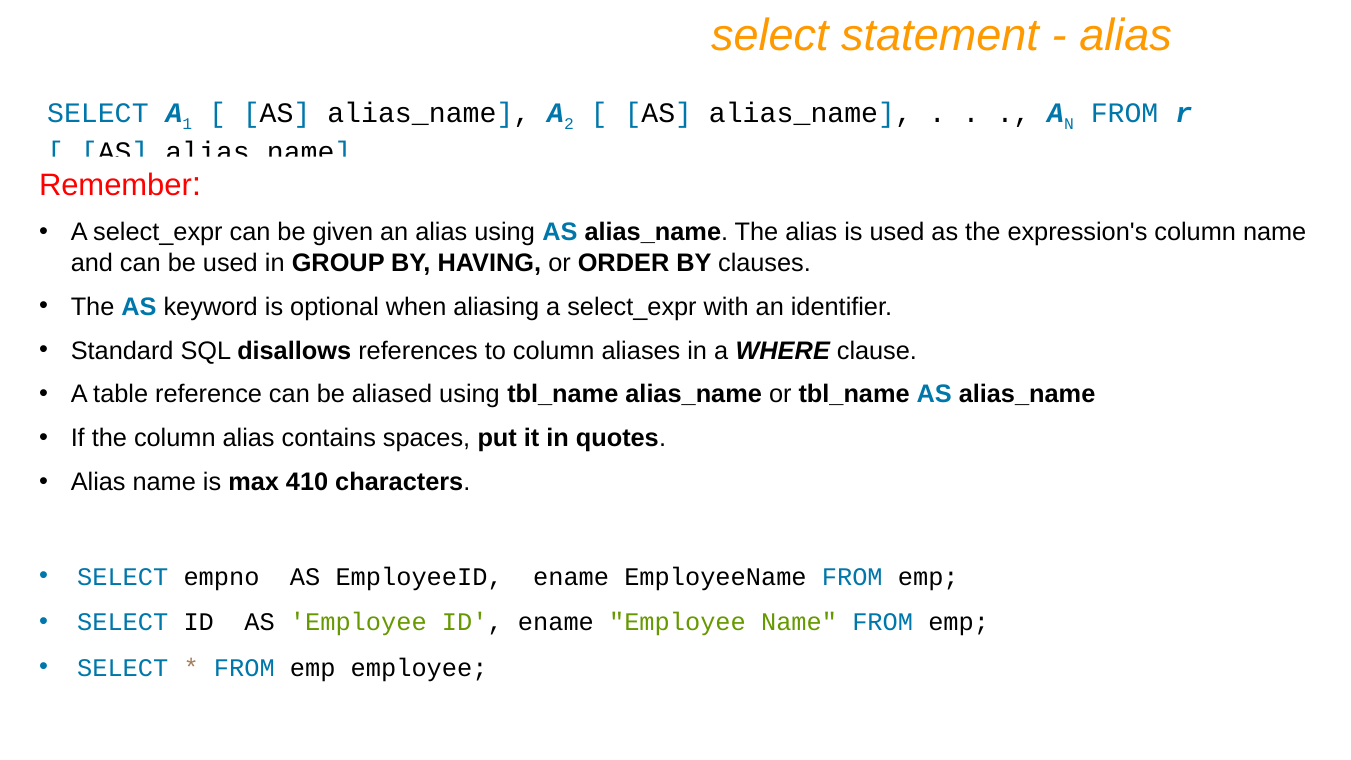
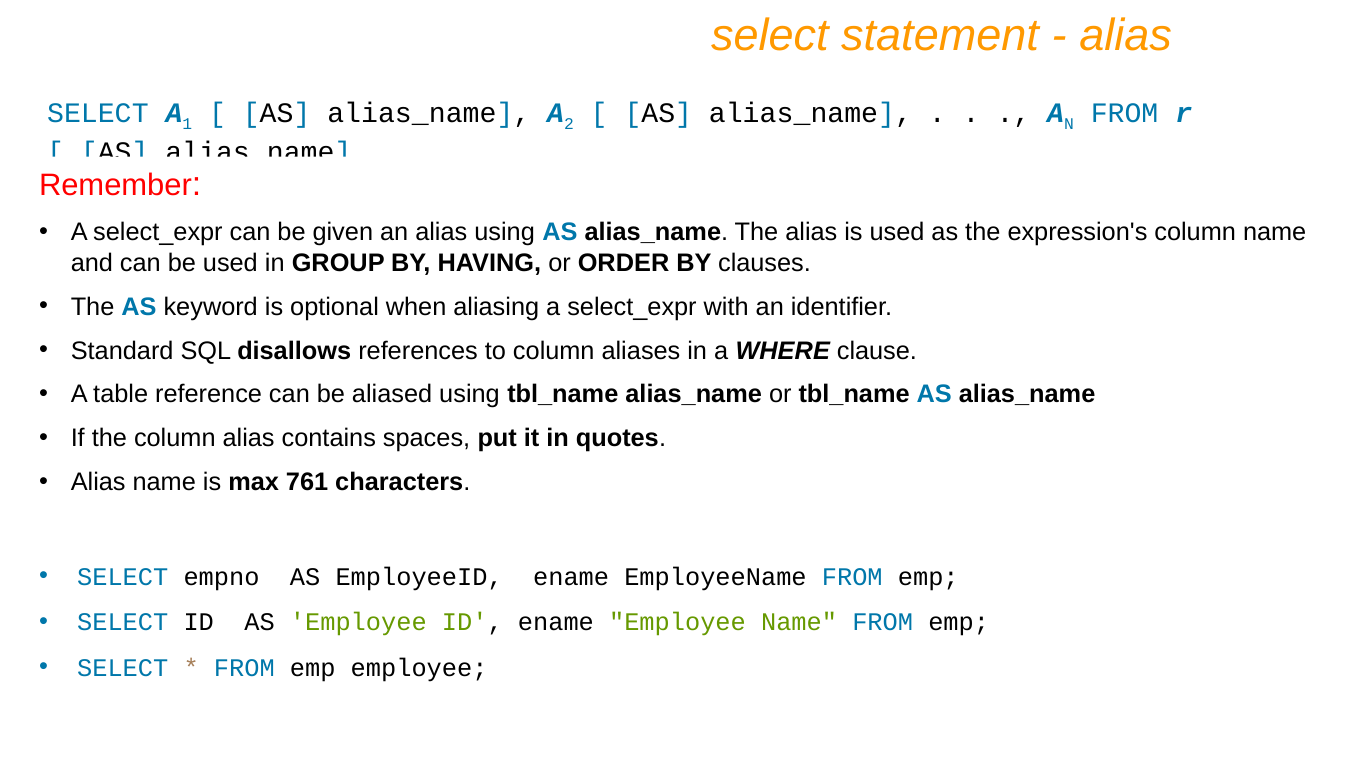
410: 410 -> 761
